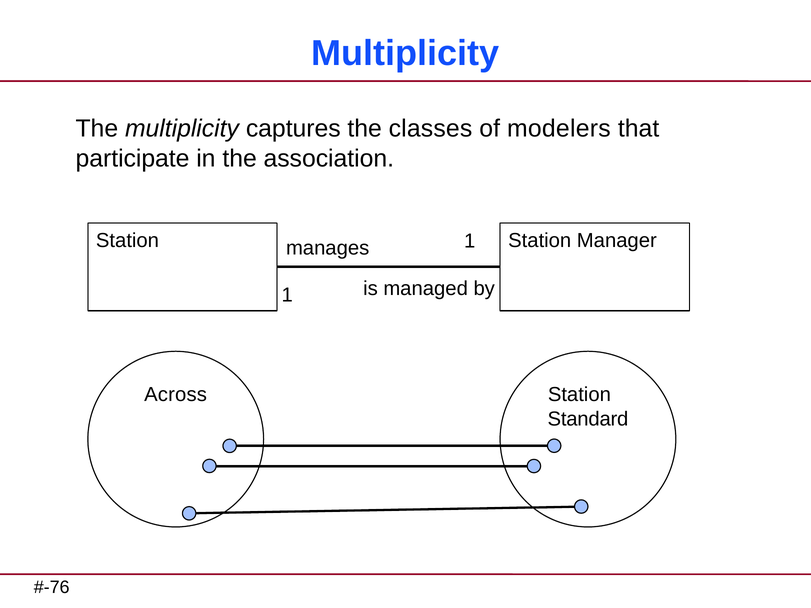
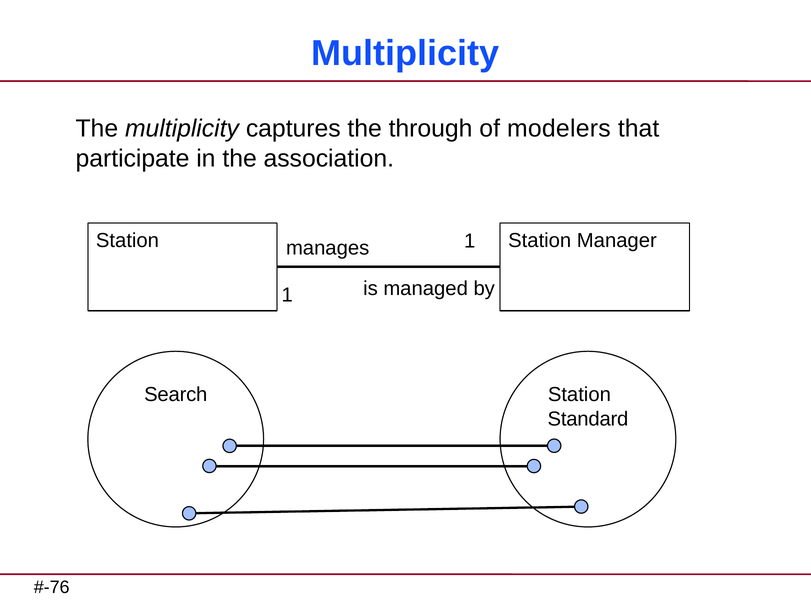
classes: classes -> through
Across: Across -> Search
